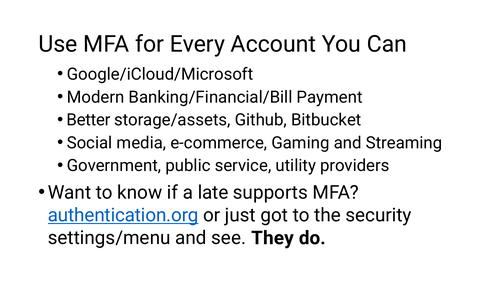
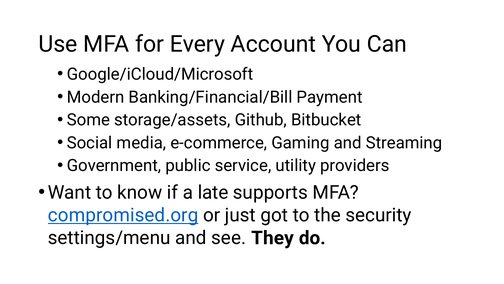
Better: Better -> Some
authentication.org: authentication.org -> compromised.org
